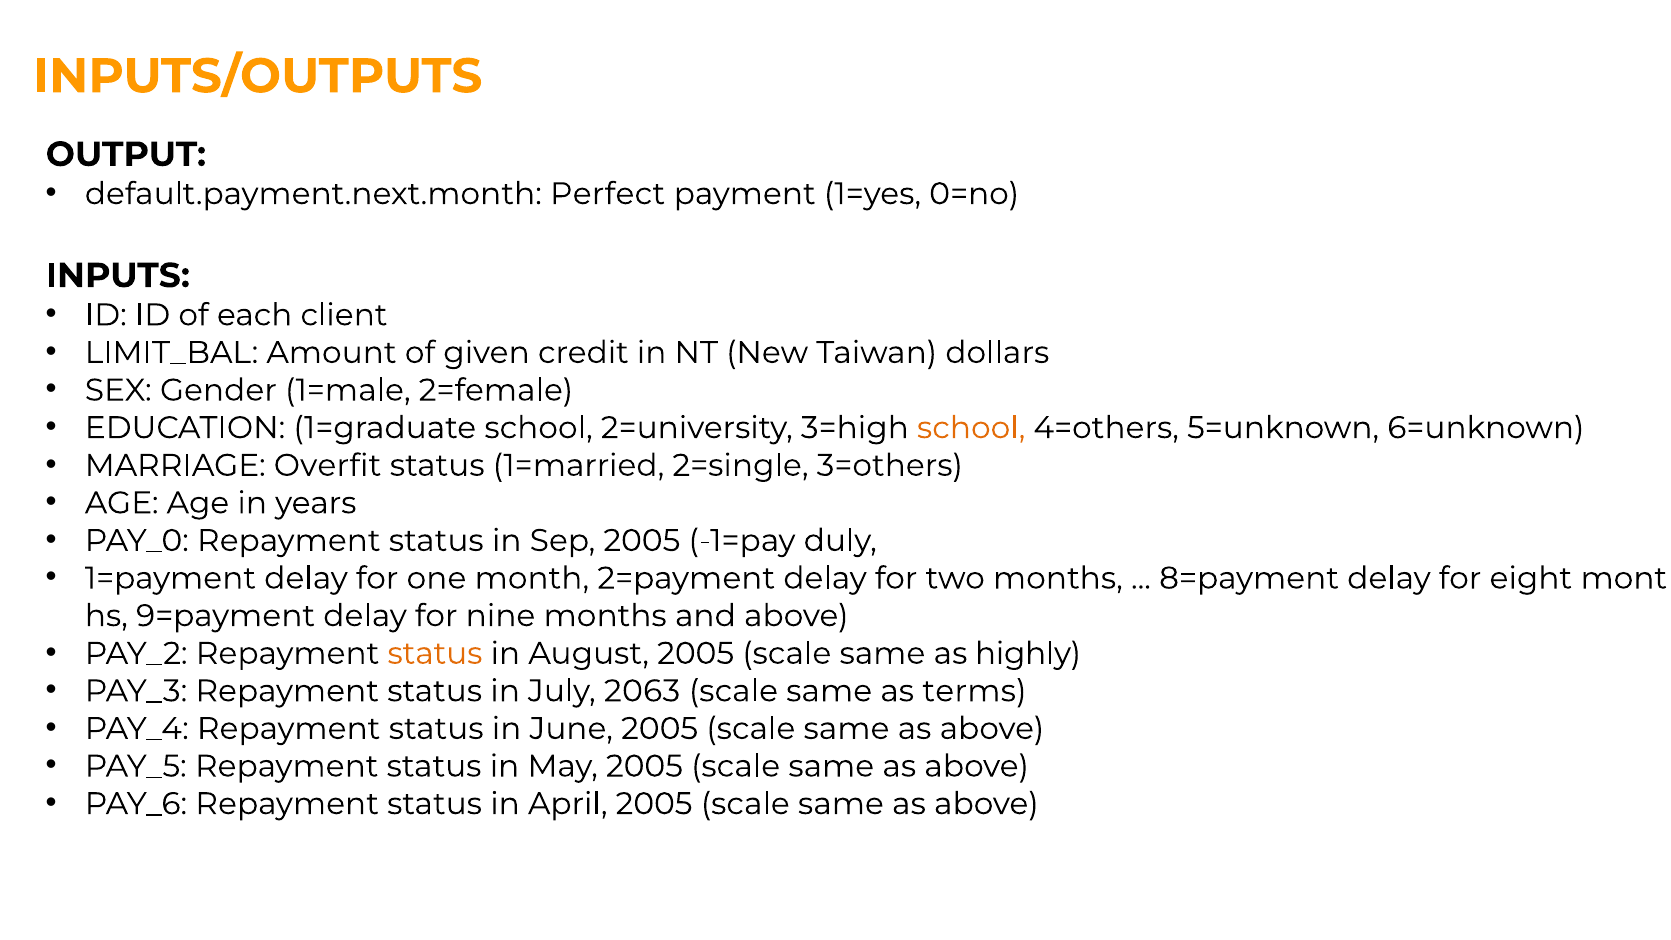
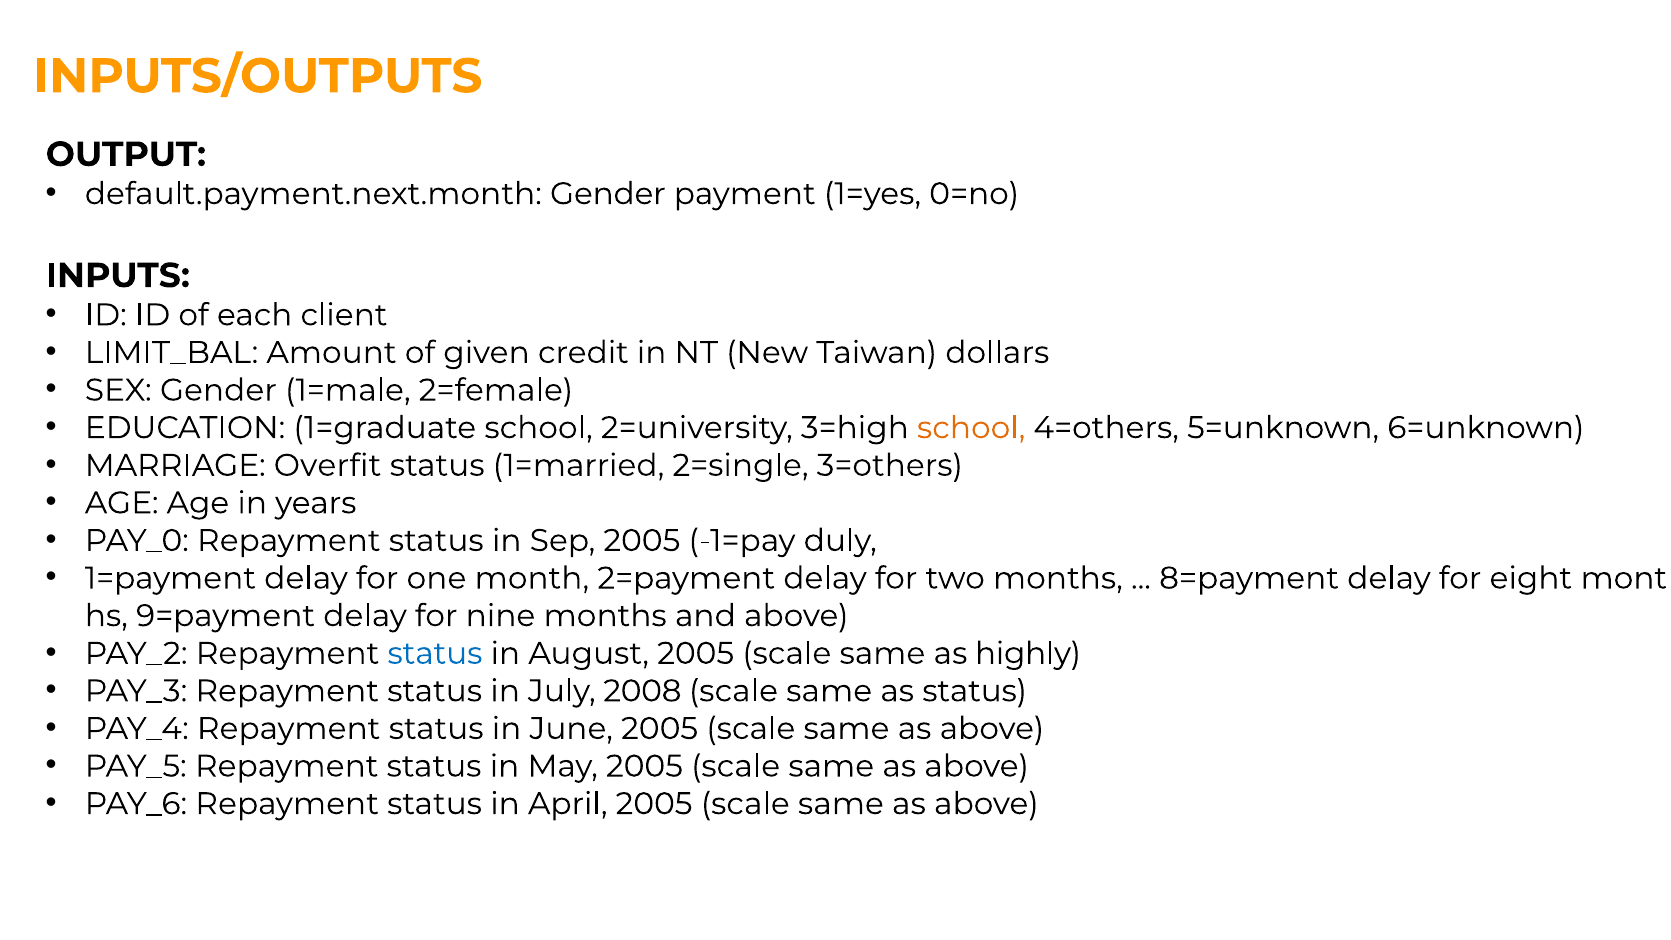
default.payment.next.month Perfect: Perfect -> Gender
status at (435, 653) colour: orange -> blue
2063: 2063 -> 2008
as terms: terms -> status
